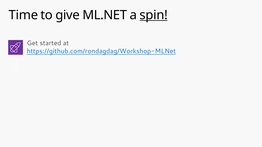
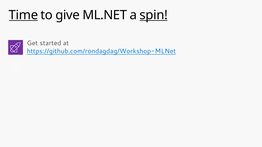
Time underline: none -> present
